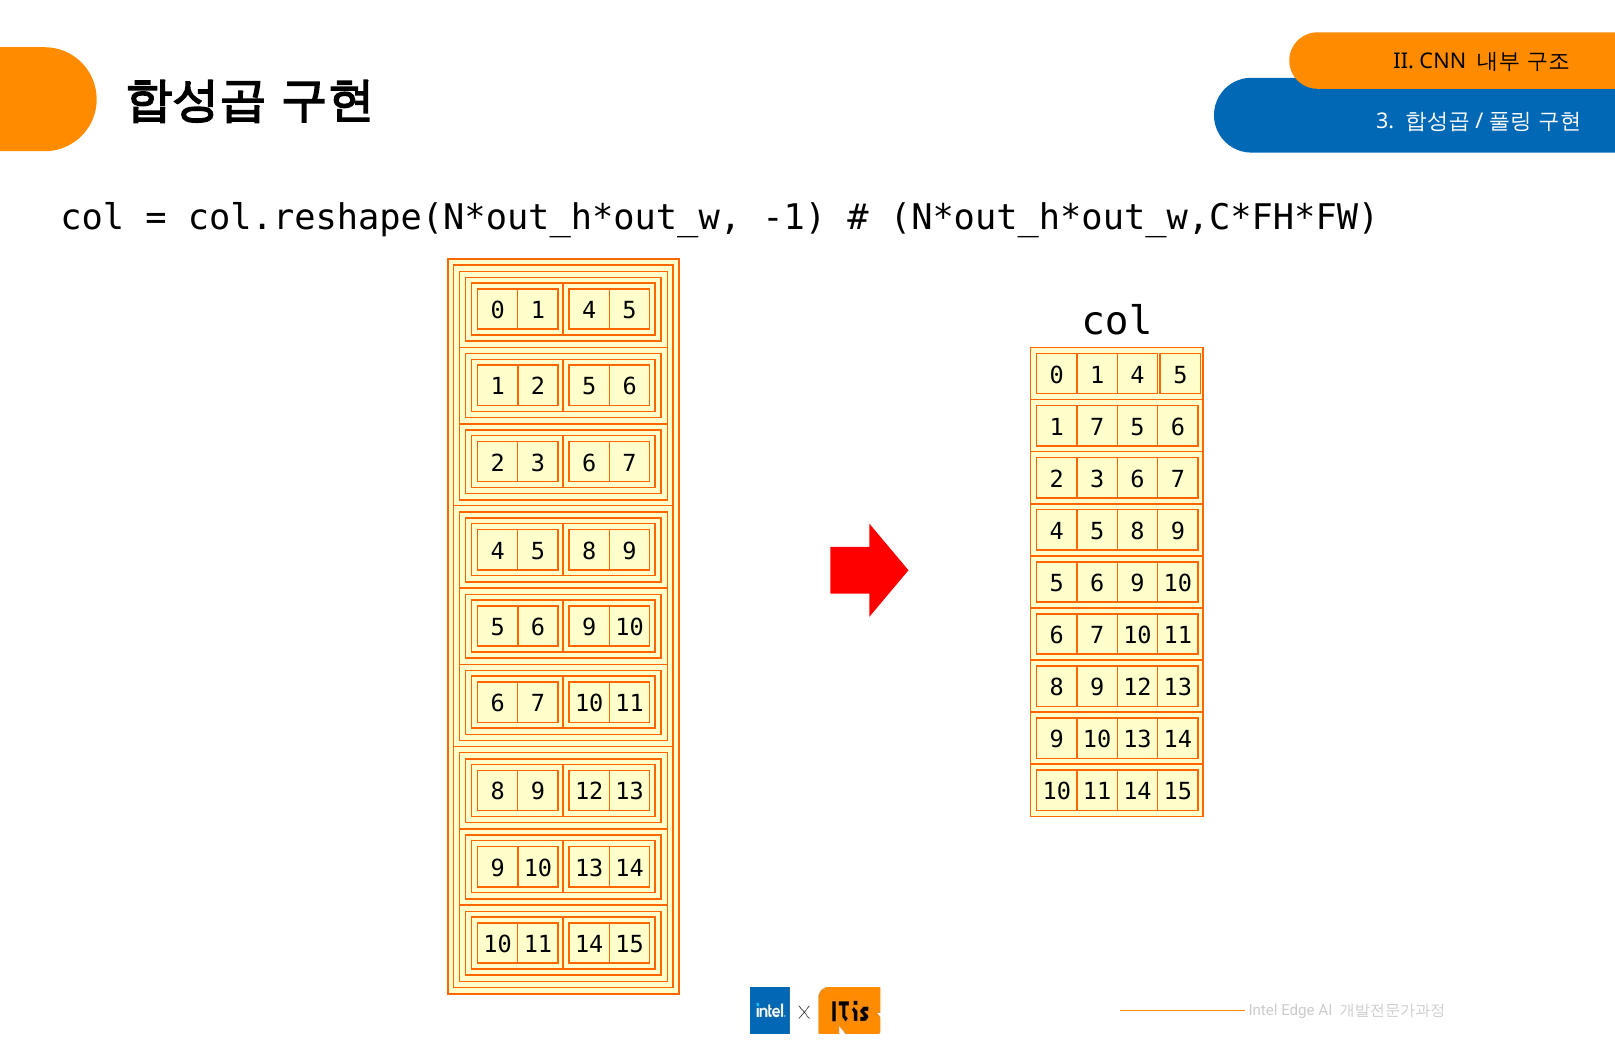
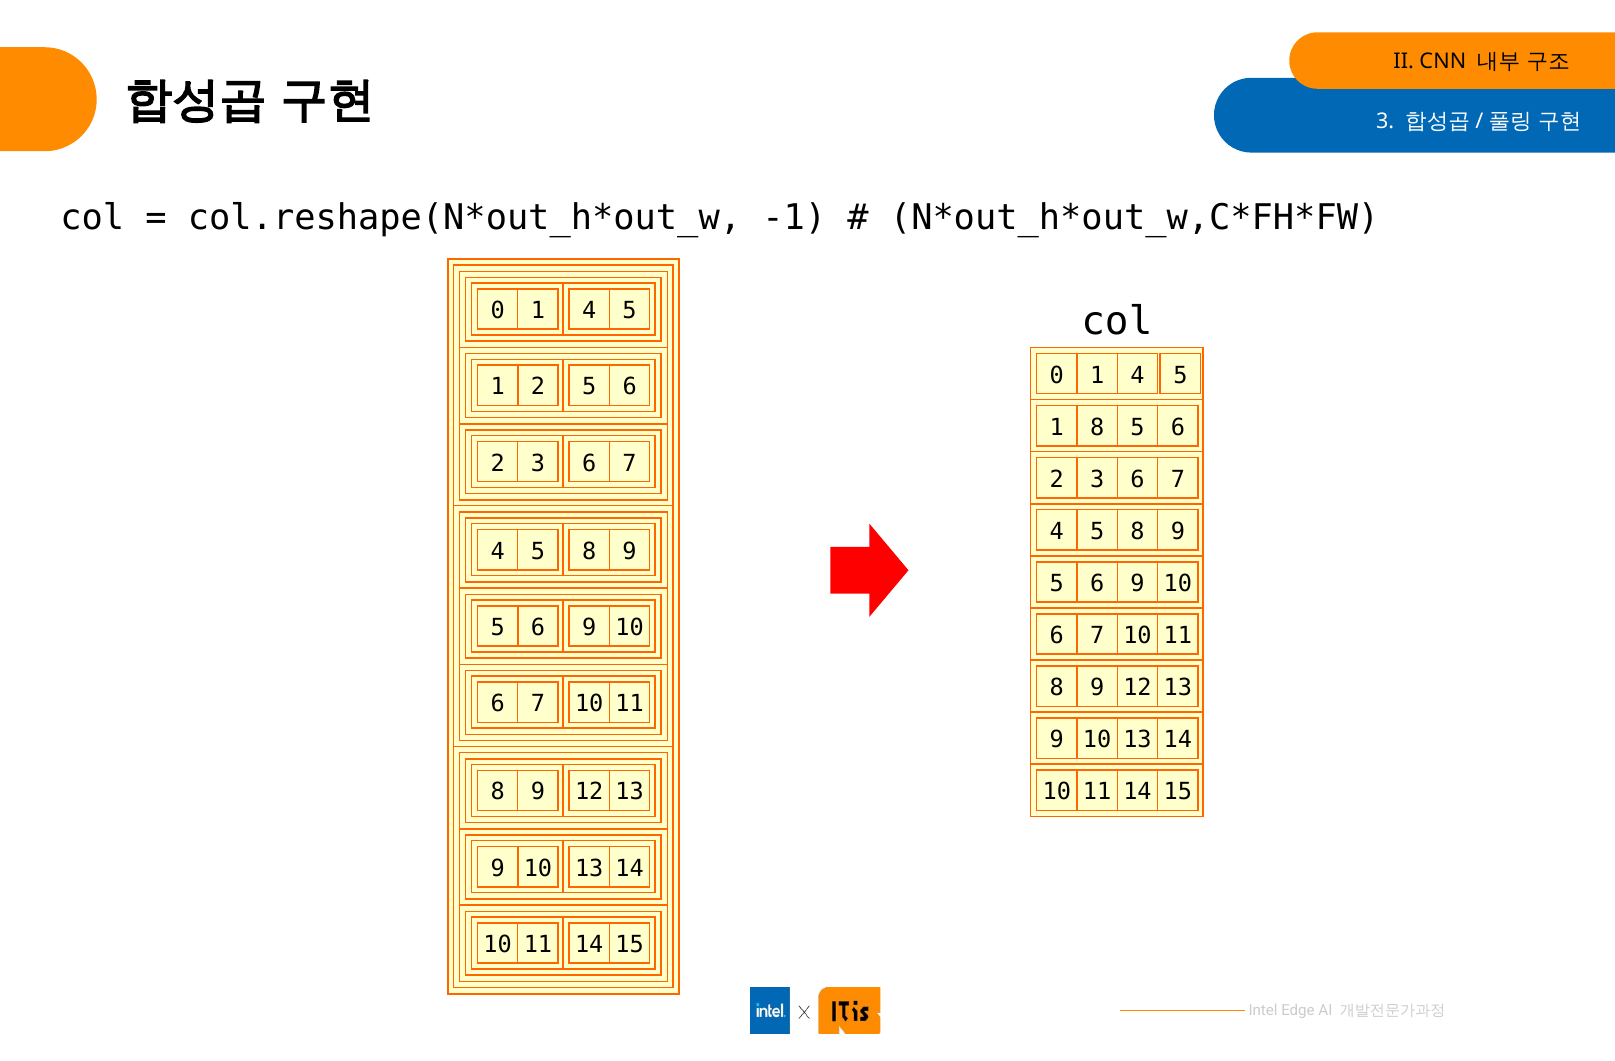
1 7: 7 -> 8
